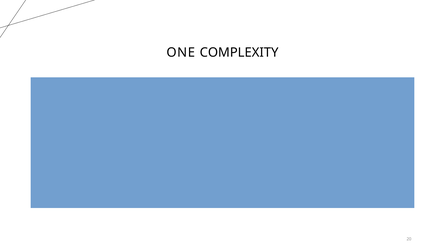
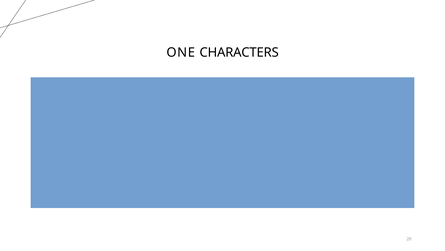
COMPLEXITY: COMPLEXITY -> CHARACTERS
